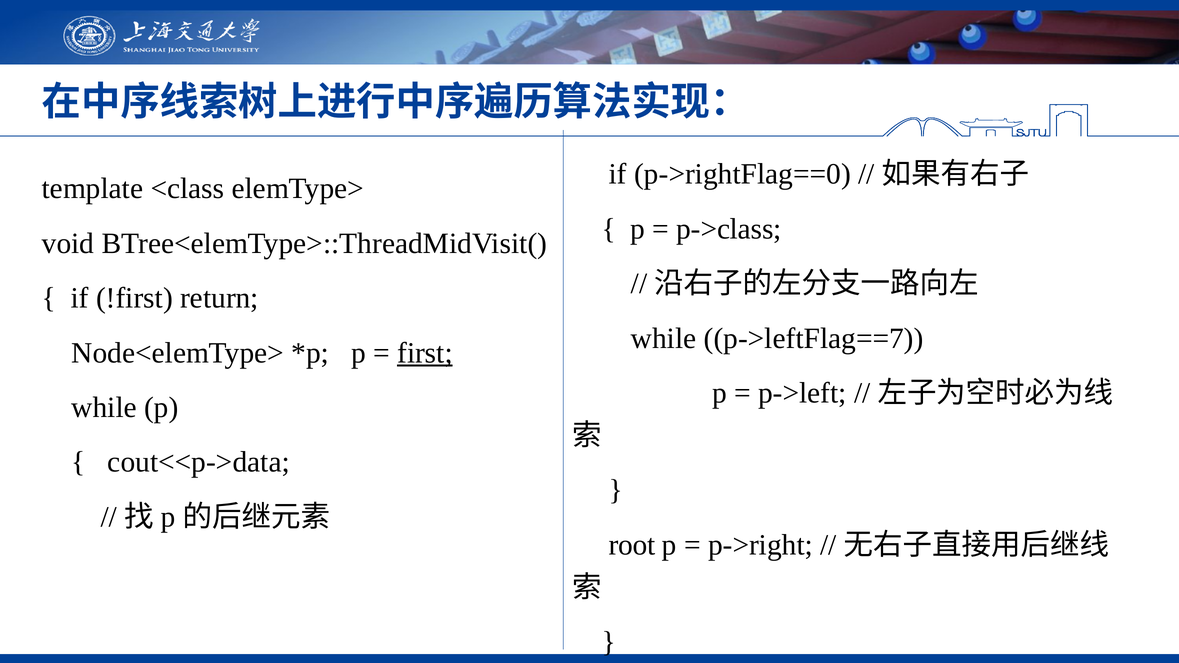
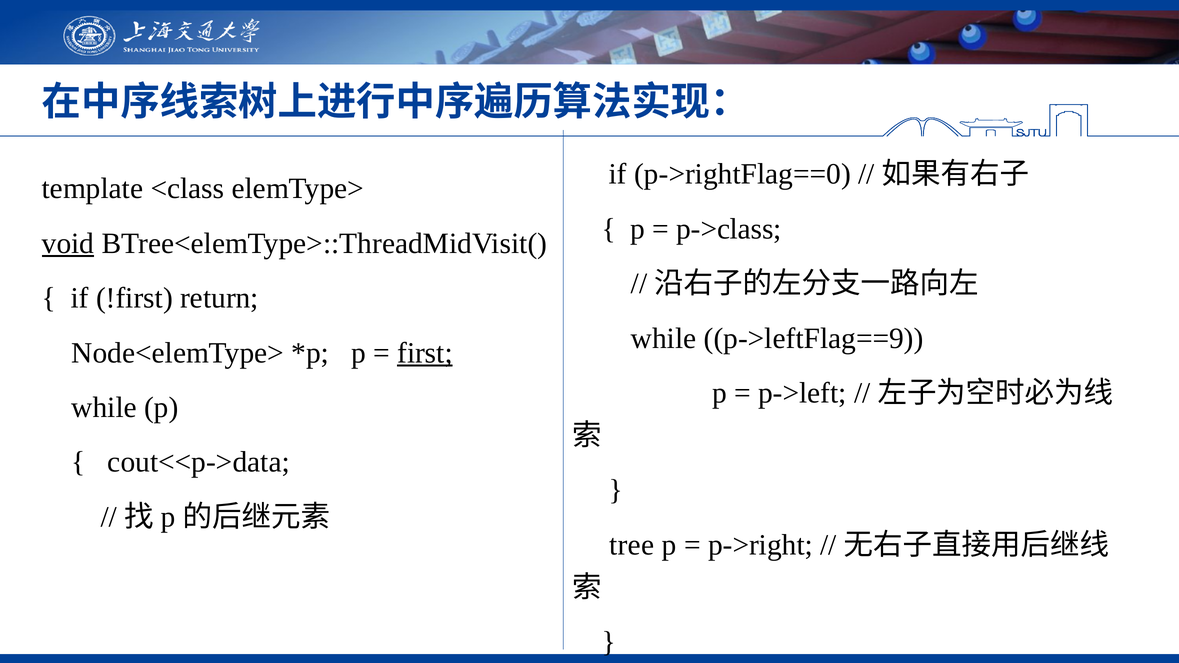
void underline: none -> present
p->leftFlag==7: p->leftFlag==7 -> p->leftFlag==9
root: root -> tree
